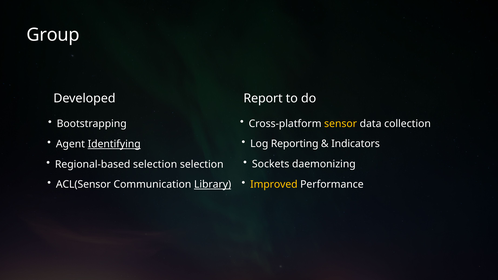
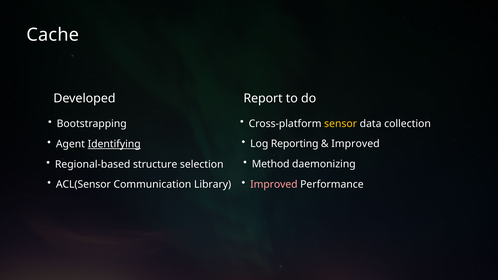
Group: Group -> Cache
Indicators at (356, 144): Indicators -> Improved
Sockets: Sockets -> Method
Regional-based selection: selection -> structure
Improved at (274, 184) colour: yellow -> pink
Library underline: present -> none
